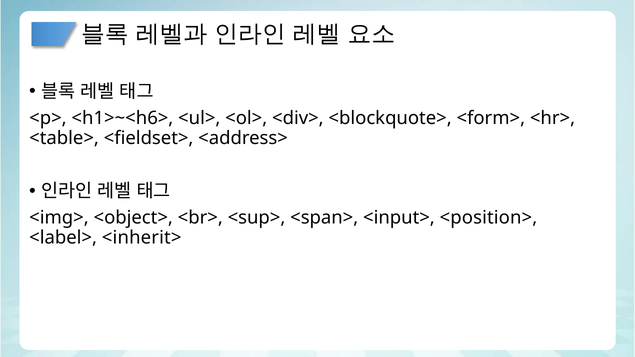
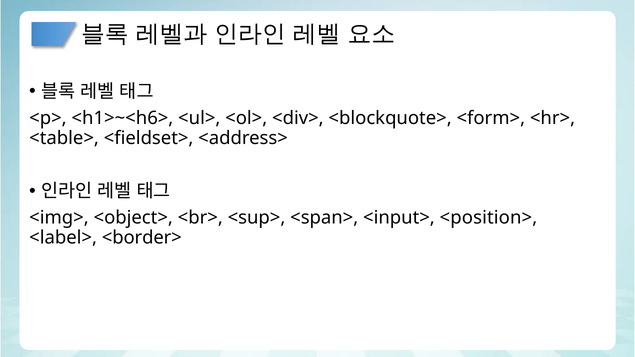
<inherit>: <inherit> -> <border>
